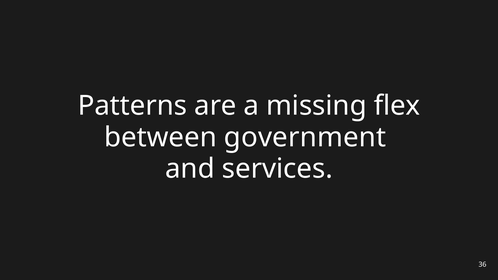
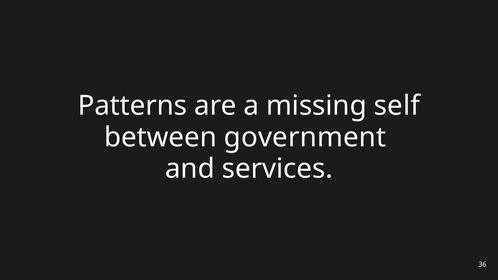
flex: flex -> self
